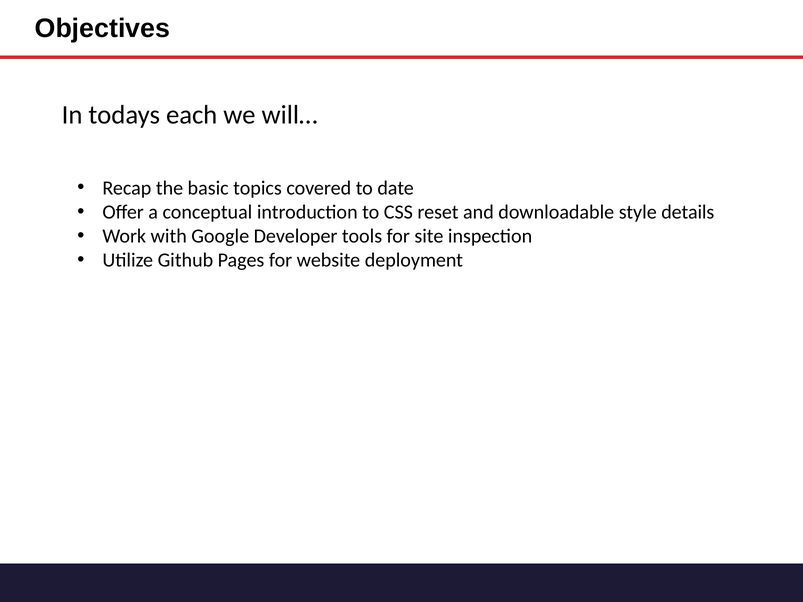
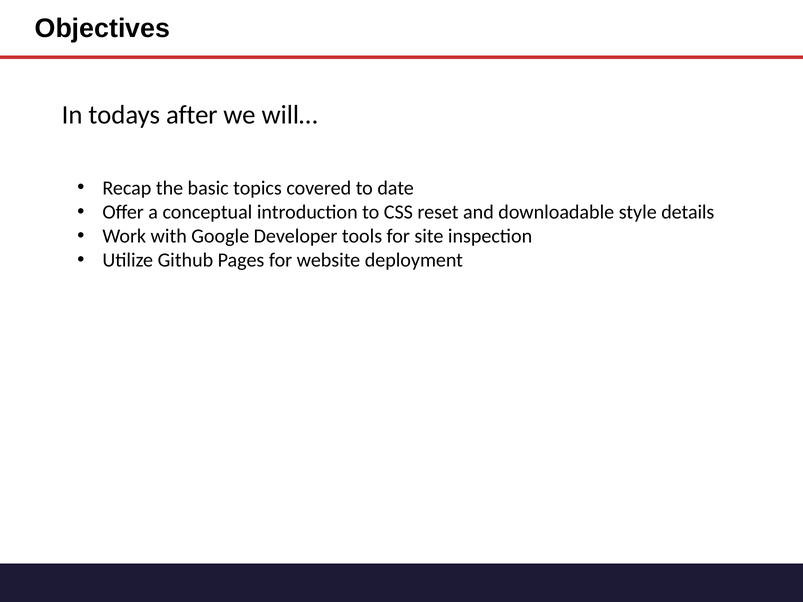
each: each -> after
